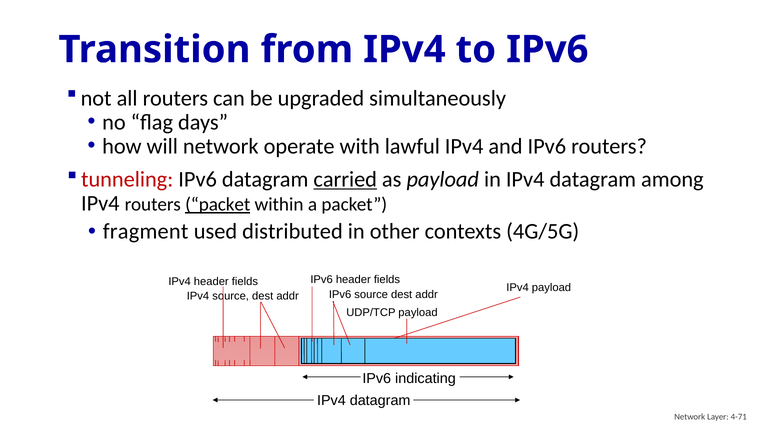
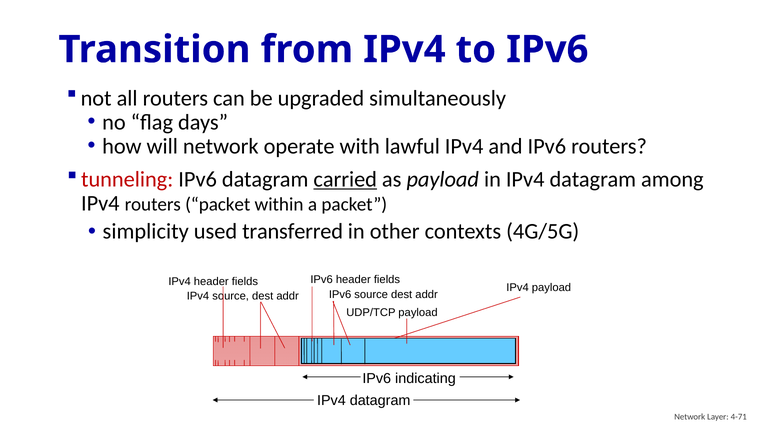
packet at (218, 205) underline: present -> none
fragment: fragment -> simplicity
distributed: distributed -> transferred
